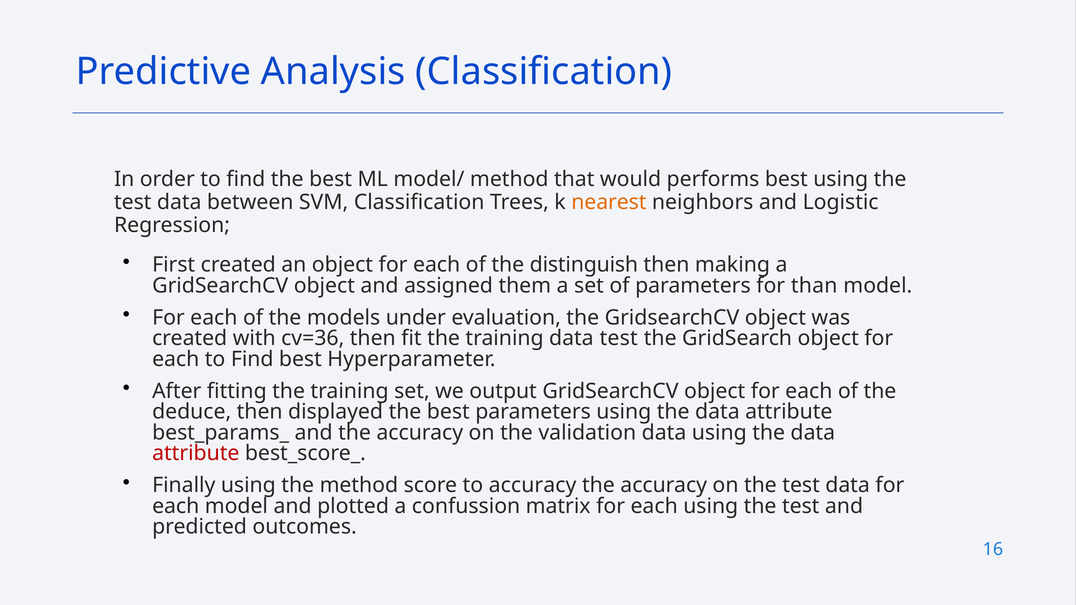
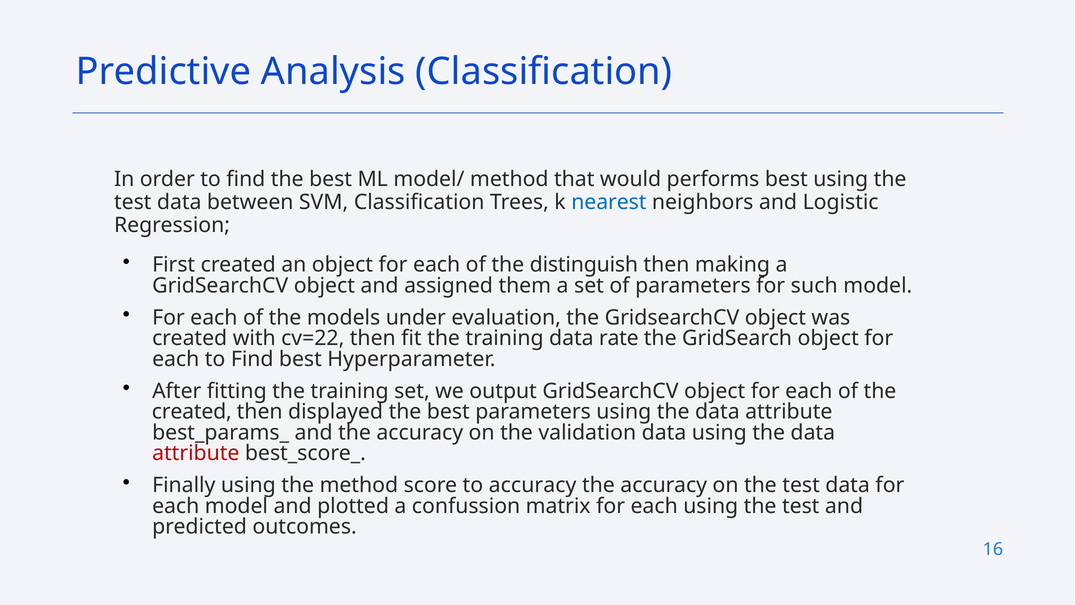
nearest colour: orange -> blue
than: than -> such
cv=36: cv=36 -> cv=22
data test: test -> rate
deduce at (192, 412): deduce -> created
